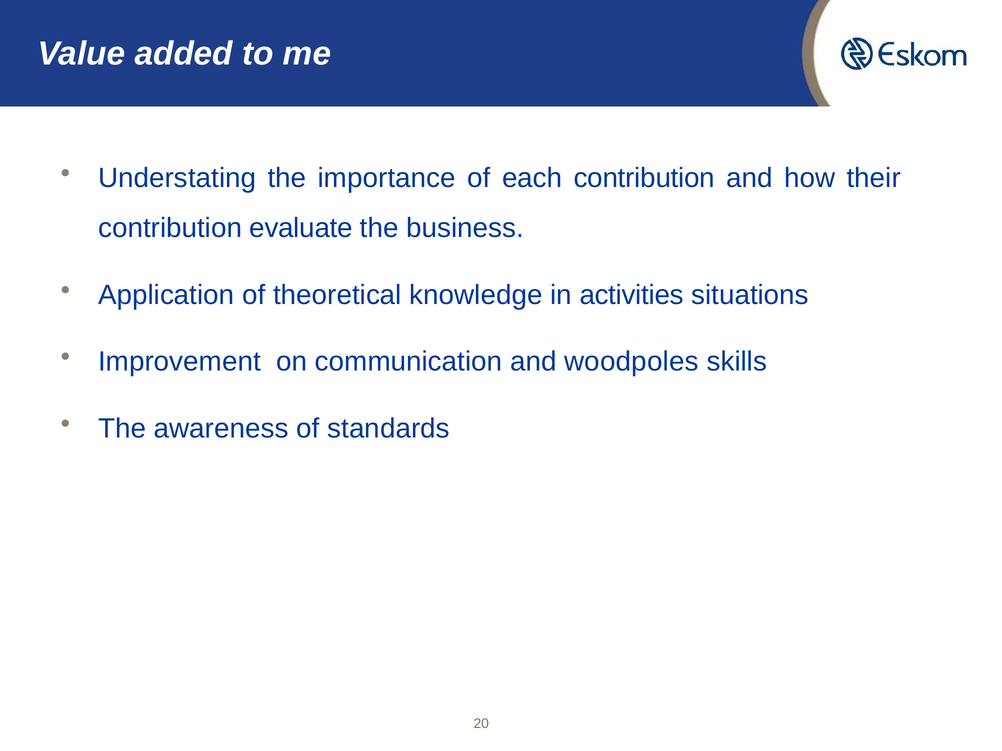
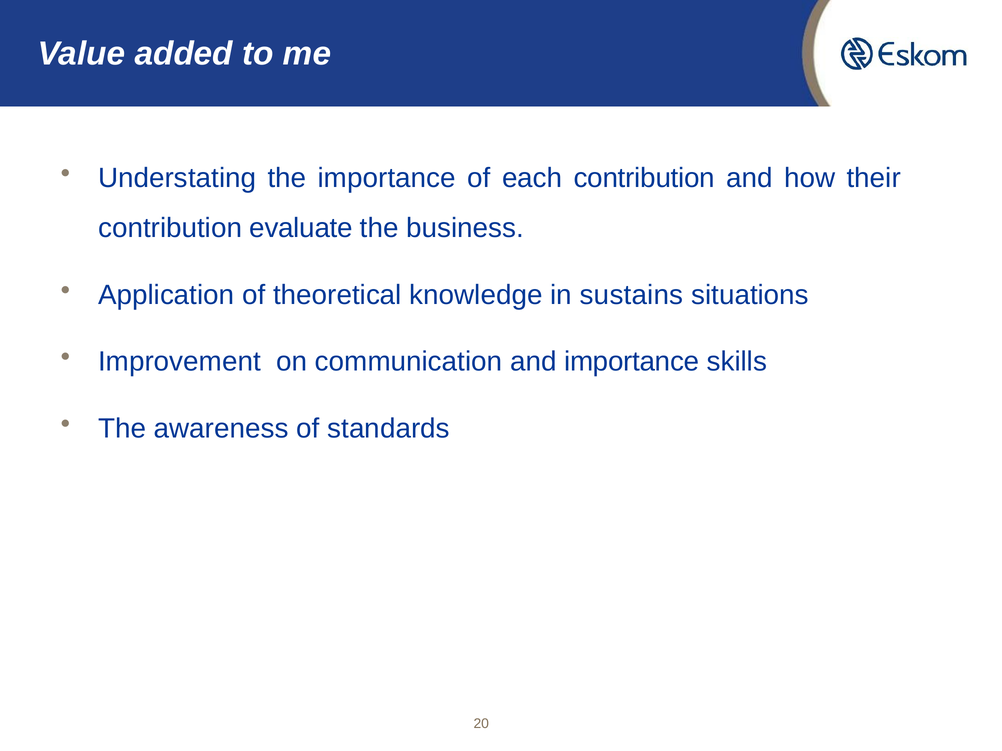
activities: activities -> sustains
and woodpoles: woodpoles -> importance
